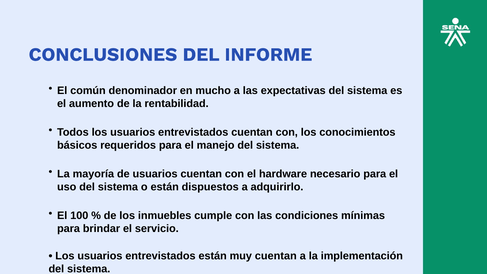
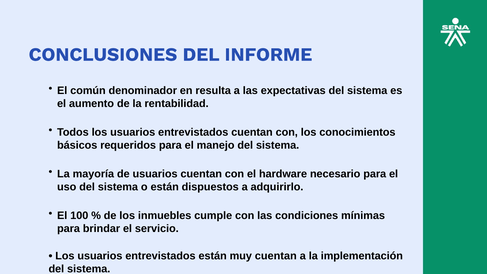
mucho: mucho -> resulta
